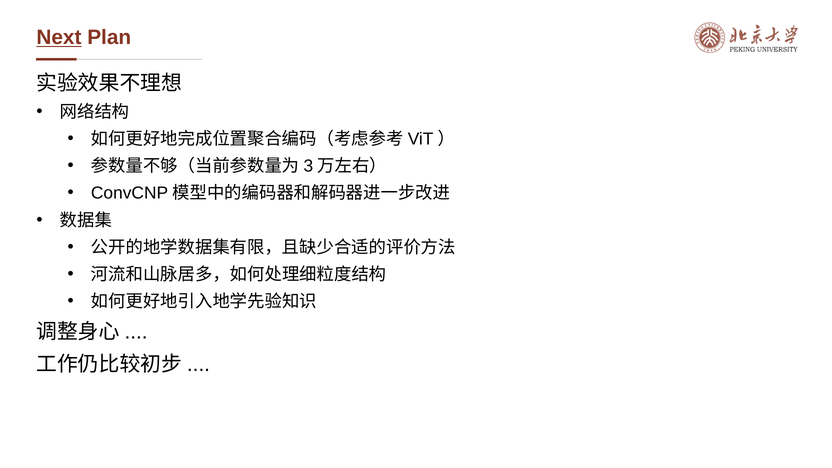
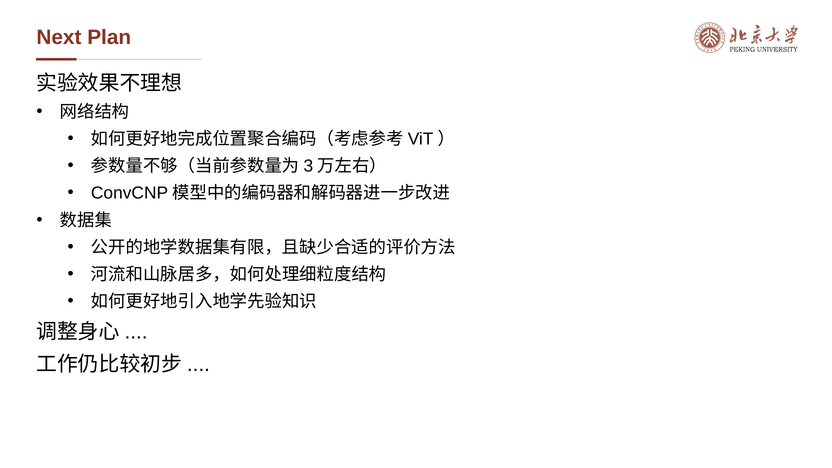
Next underline: present -> none
